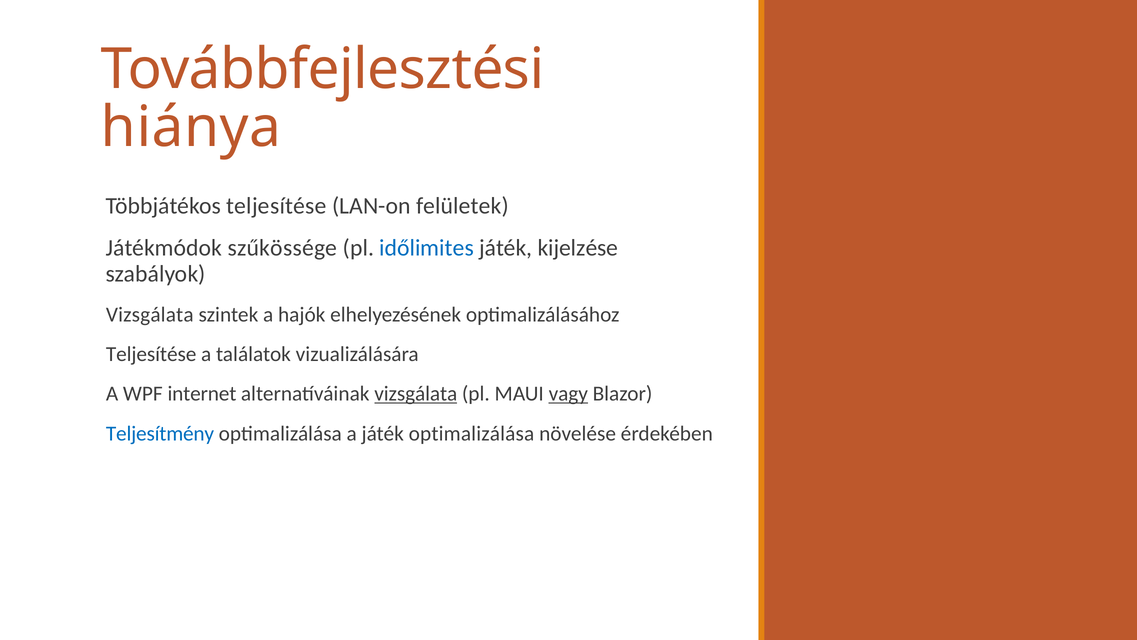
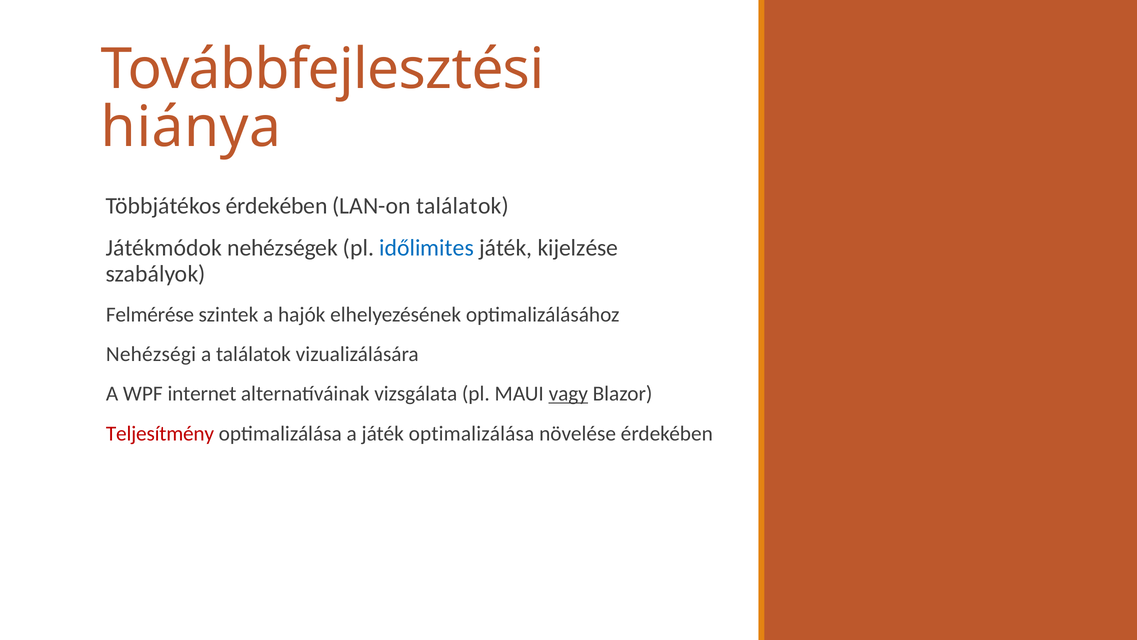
Többjátékos teljesítése: teljesítése -> érdekében
LAN-on felületek: felületek -> találatok
szűkössége: szűkössége -> nehézségek
Vizsgálata at (150, 314): Vizsgálata -> Felmérése
Teljesítése at (151, 354): Teljesítése -> Nehézségi
vizsgálata at (416, 394) underline: present -> none
Teljesítmény colour: blue -> red
